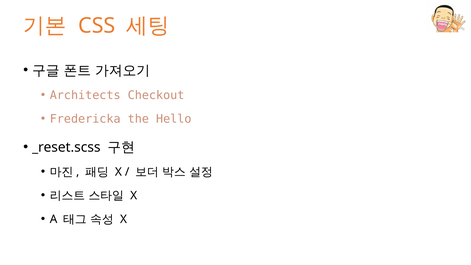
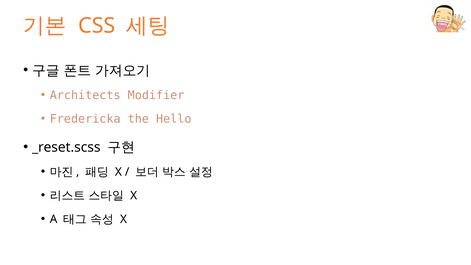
Checkout: Checkout -> Modifier
